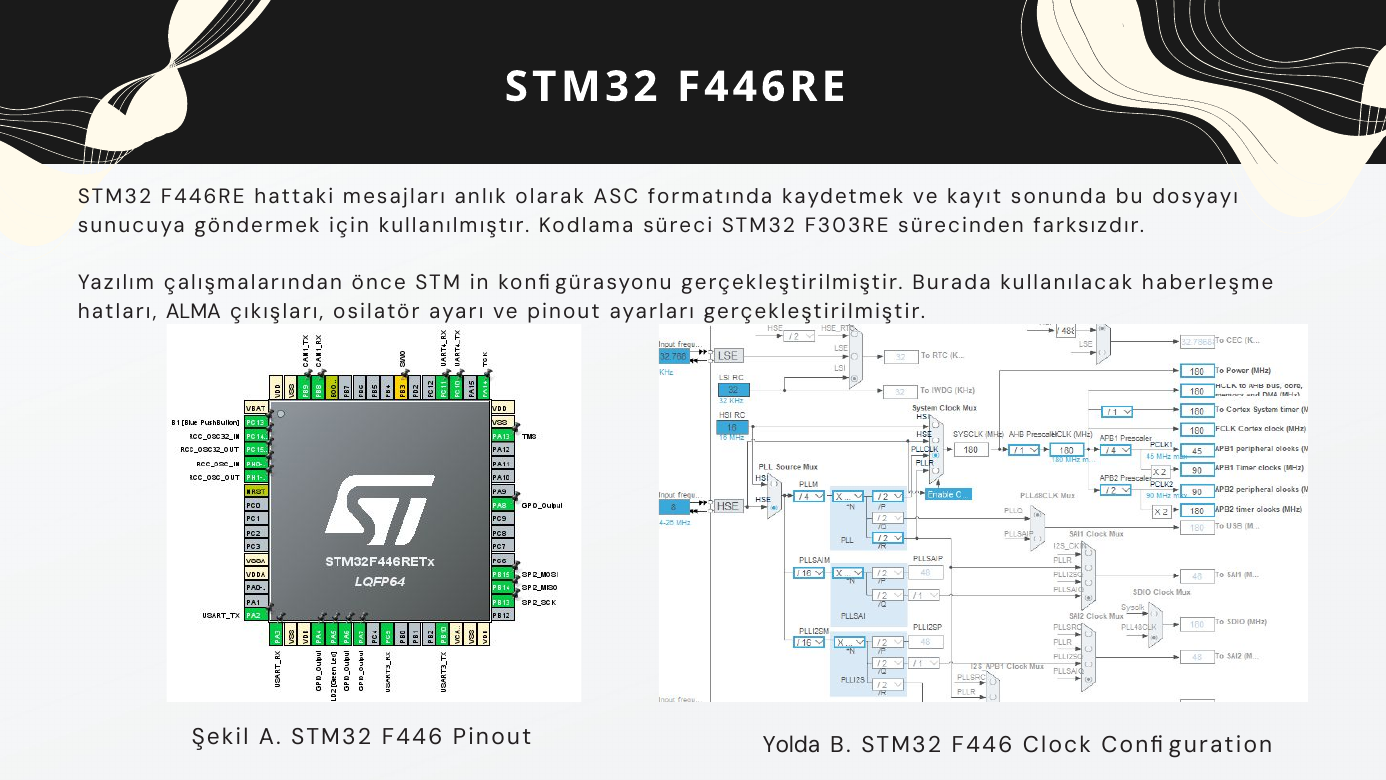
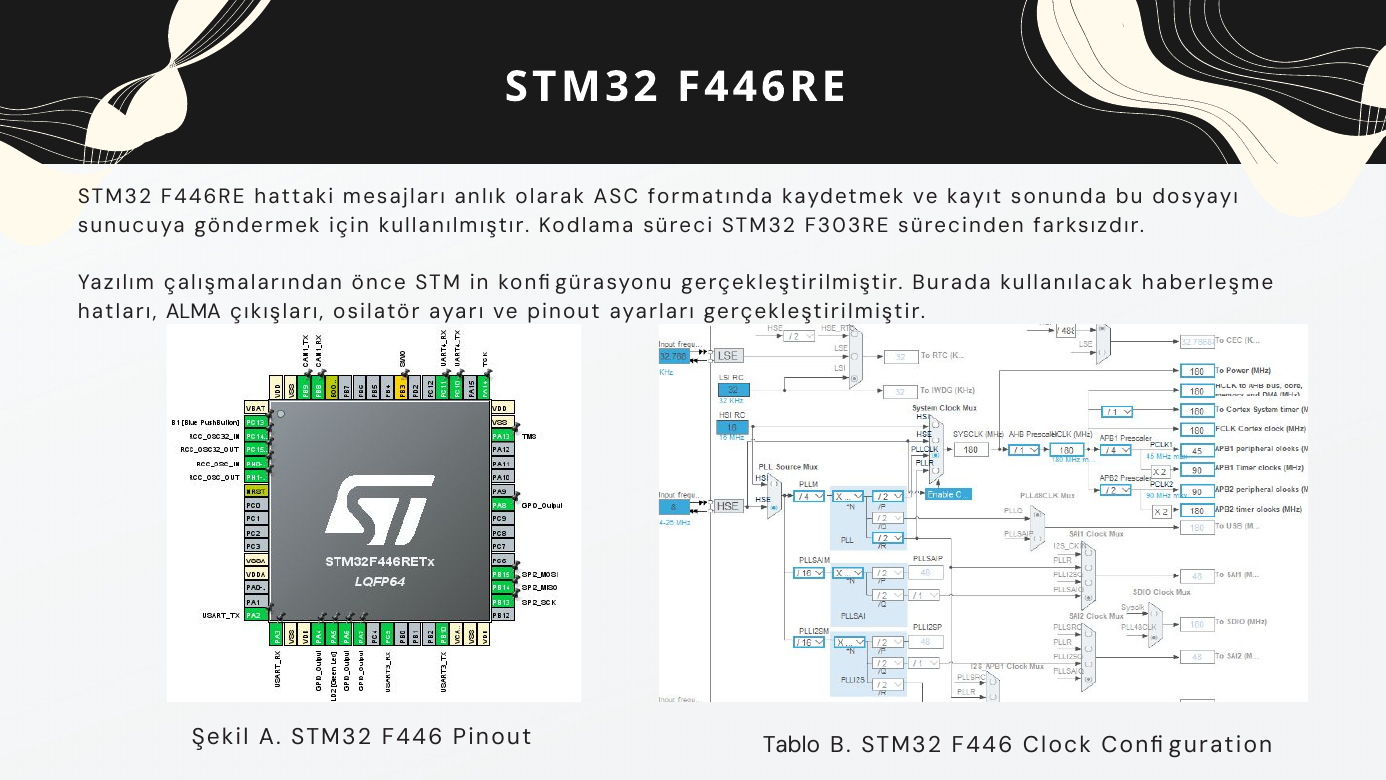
Yolda: Yolda -> Tablo
